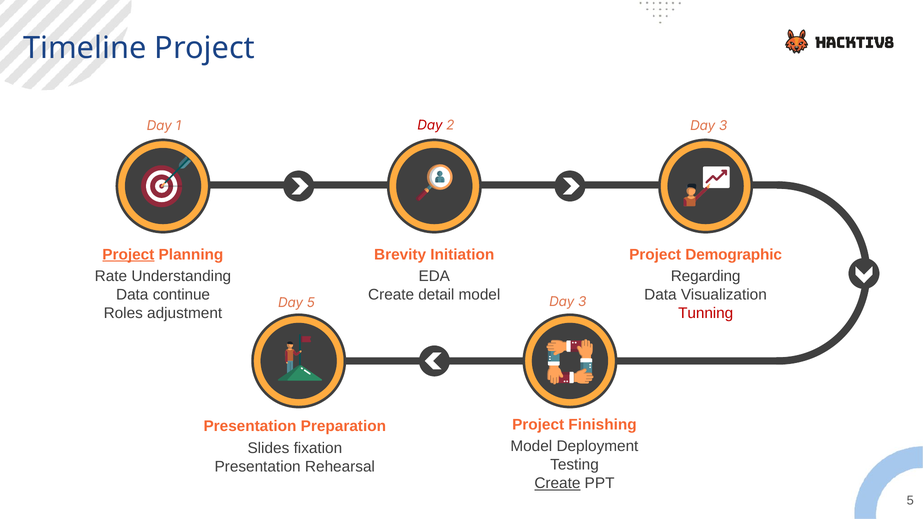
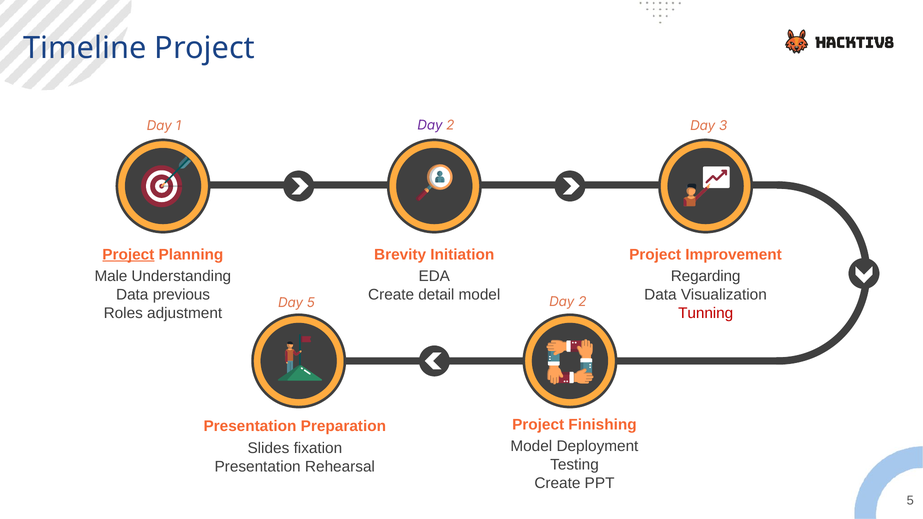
Day at (430, 126) colour: red -> purple
Demographic: Demographic -> Improvement
Rate: Rate -> Male
continue: continue -> previous
3 at (582, 302): 3 -> 2
Create at (557, 483) underline: present -> none
